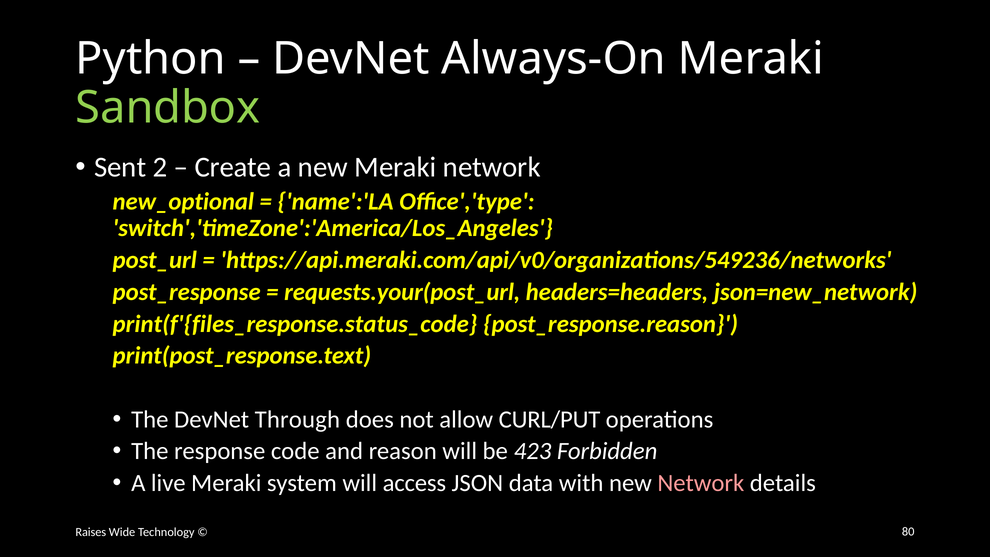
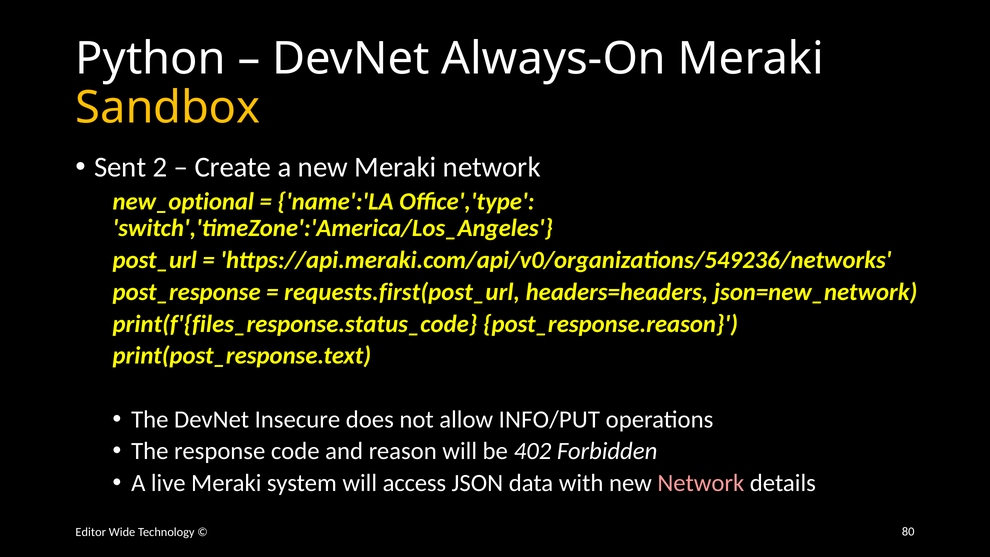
Sandbox colour: light green -> yellow
requests.your(post_url: requests.your(post_url -> requests.first(post_url
Through: Through -> Insecure
CURL/PUT: CURL/PUT -> INFO/PUT
423: 423 -> 402
Raises: Raises -> Editor
